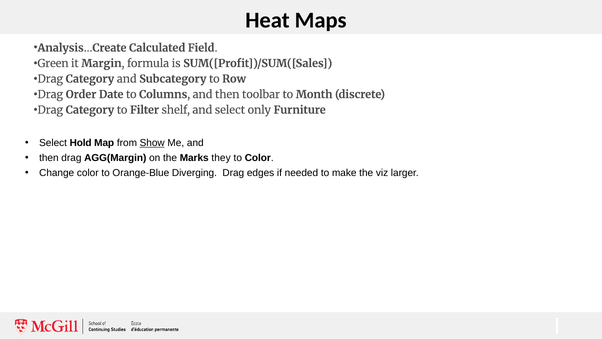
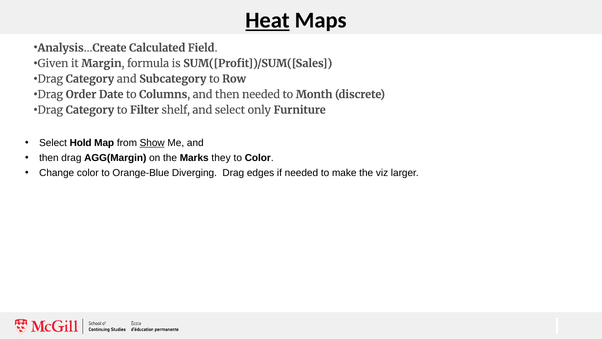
Heat underline: none -> present
Green: Green -> Given
then toolbar: toolbar -> needed
